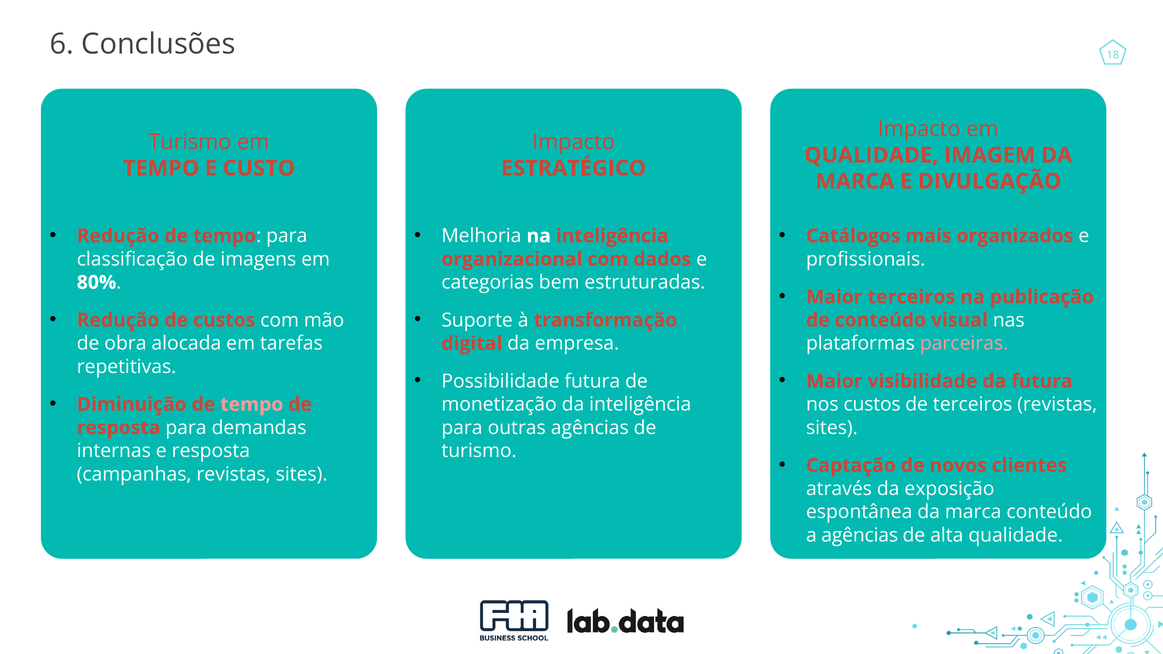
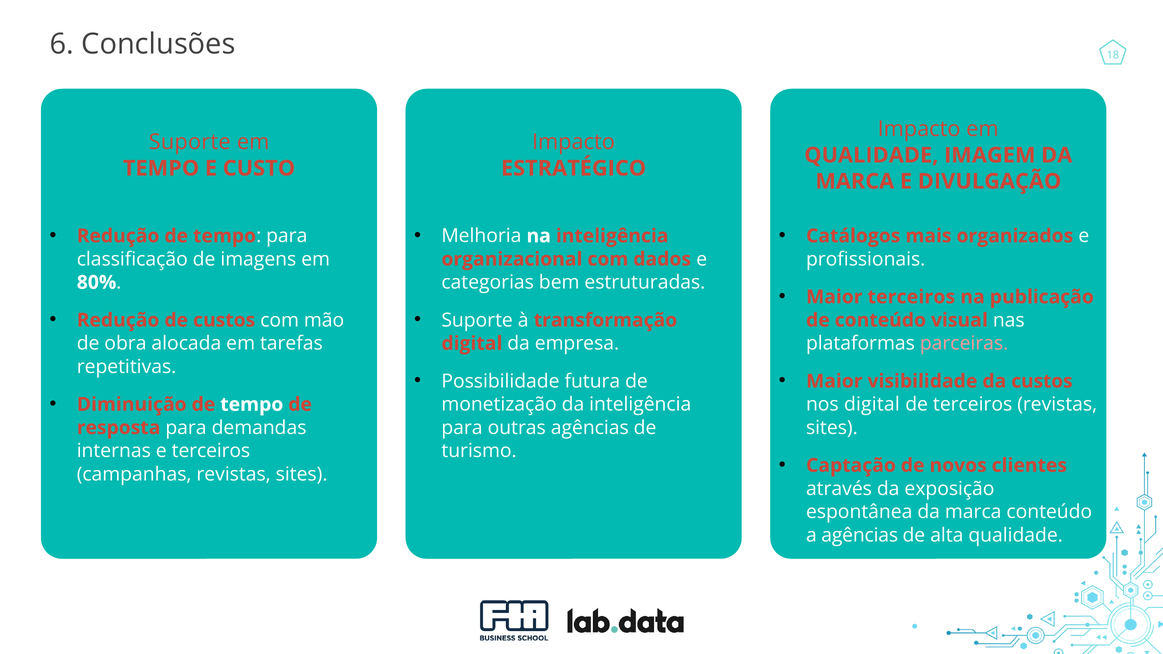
Turismo at (190, 142): Turismo -> Suporte
da futura: futura -> custos
tempo at (252, 405) colour: pink -> white
nos custos: custos -> digital
e resposta: resposta -> terceiros
